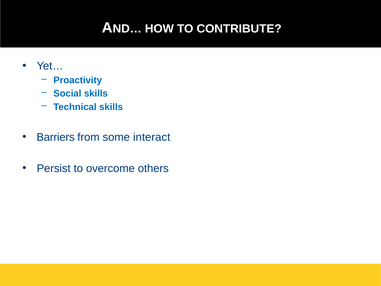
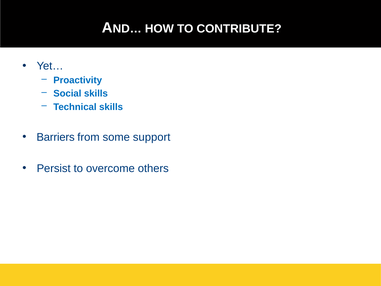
interact: interact -> support
